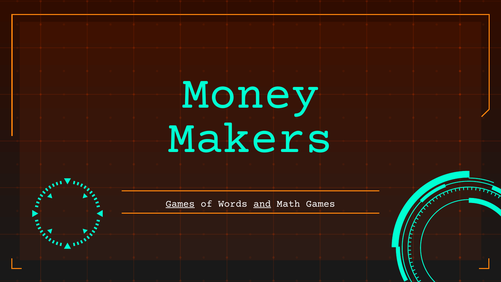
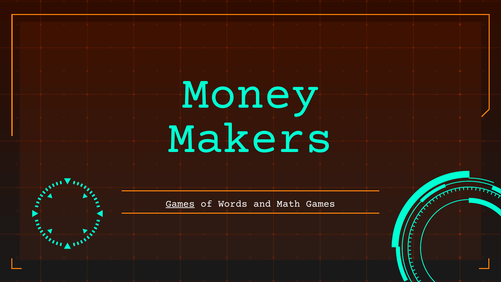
and underline: present -> none
